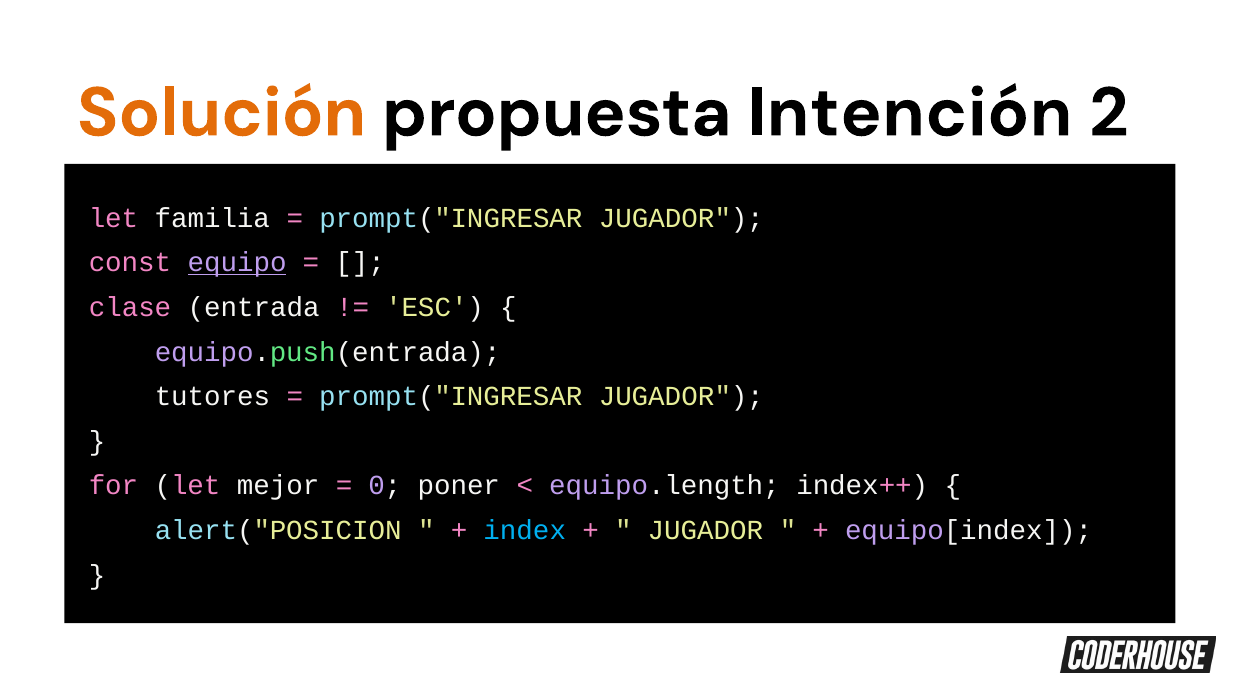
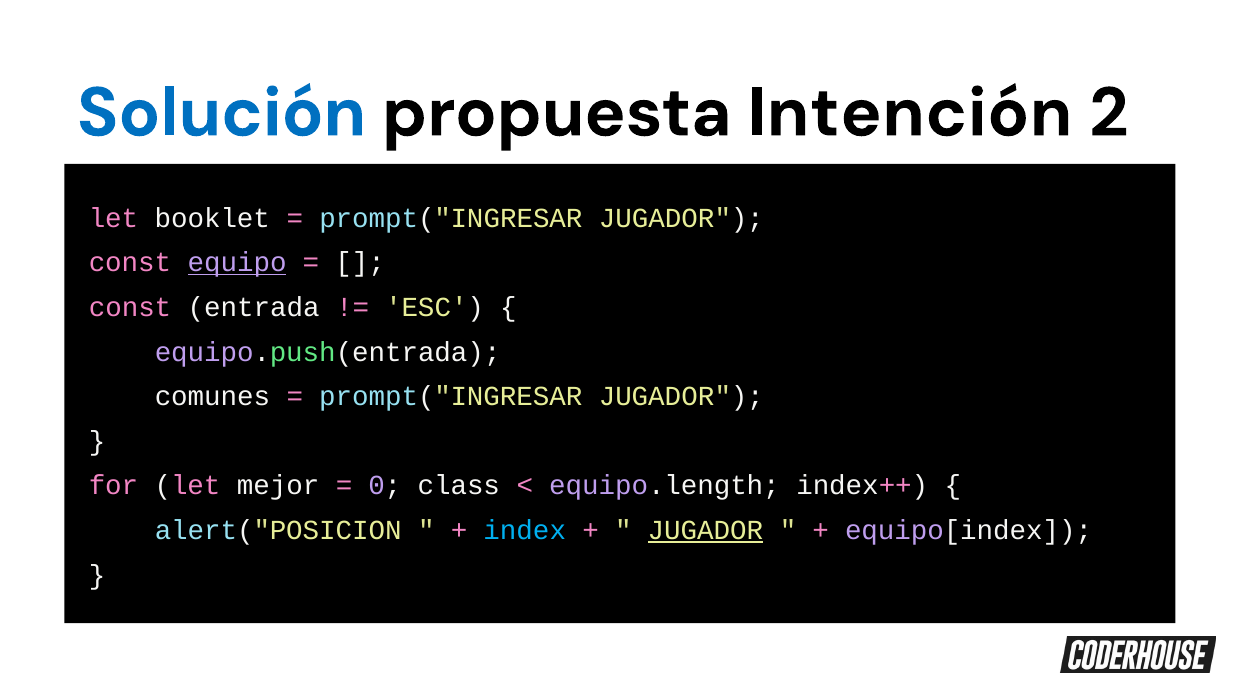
Solución colour: orange -> blue
familia: familia -> booklet
clase at (130, 307): clase -> const
tutores: tutores -> comunes
poner: poner -> class
JUGADOR at (705, 530) underline: none -> present
